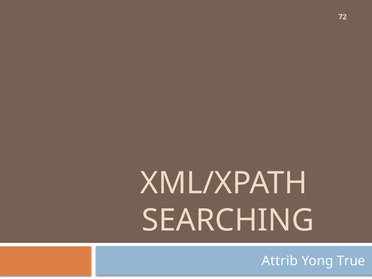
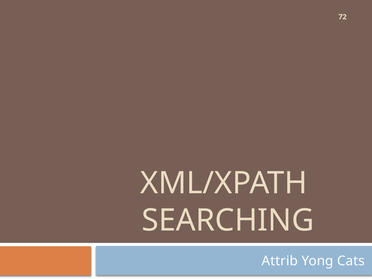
True: True -> Cats
